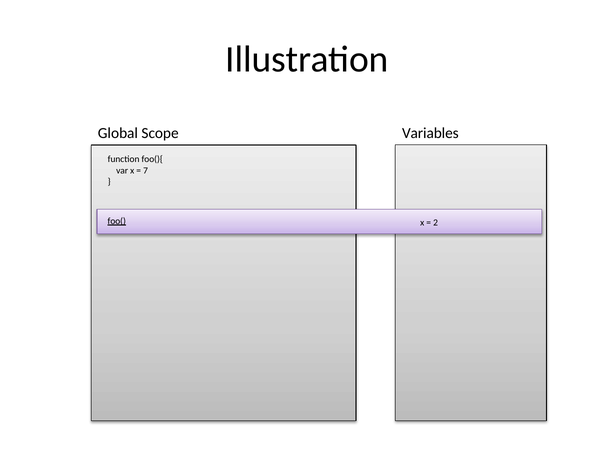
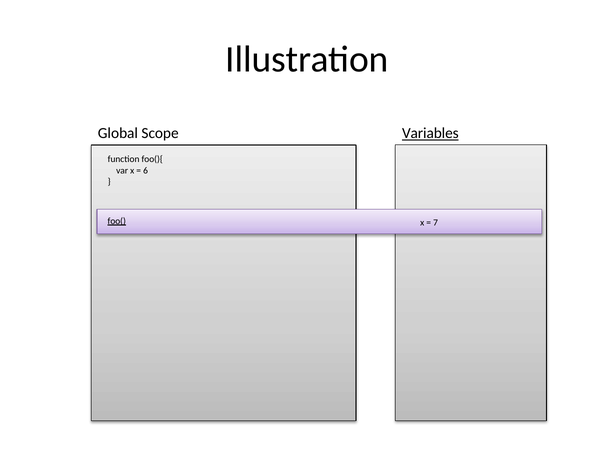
Variables underline: none -> present
7: 7 -> 6
2: 2 -> 7
